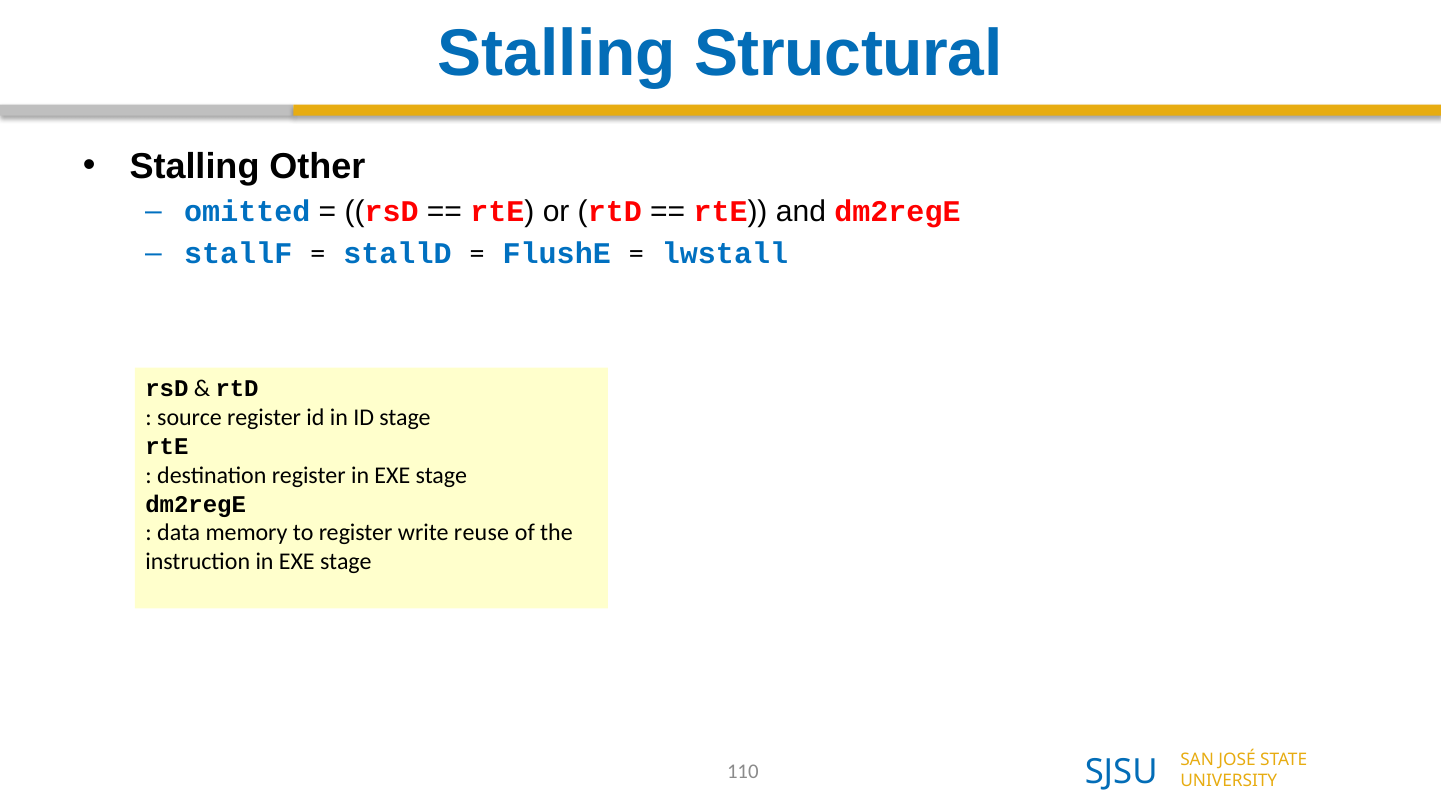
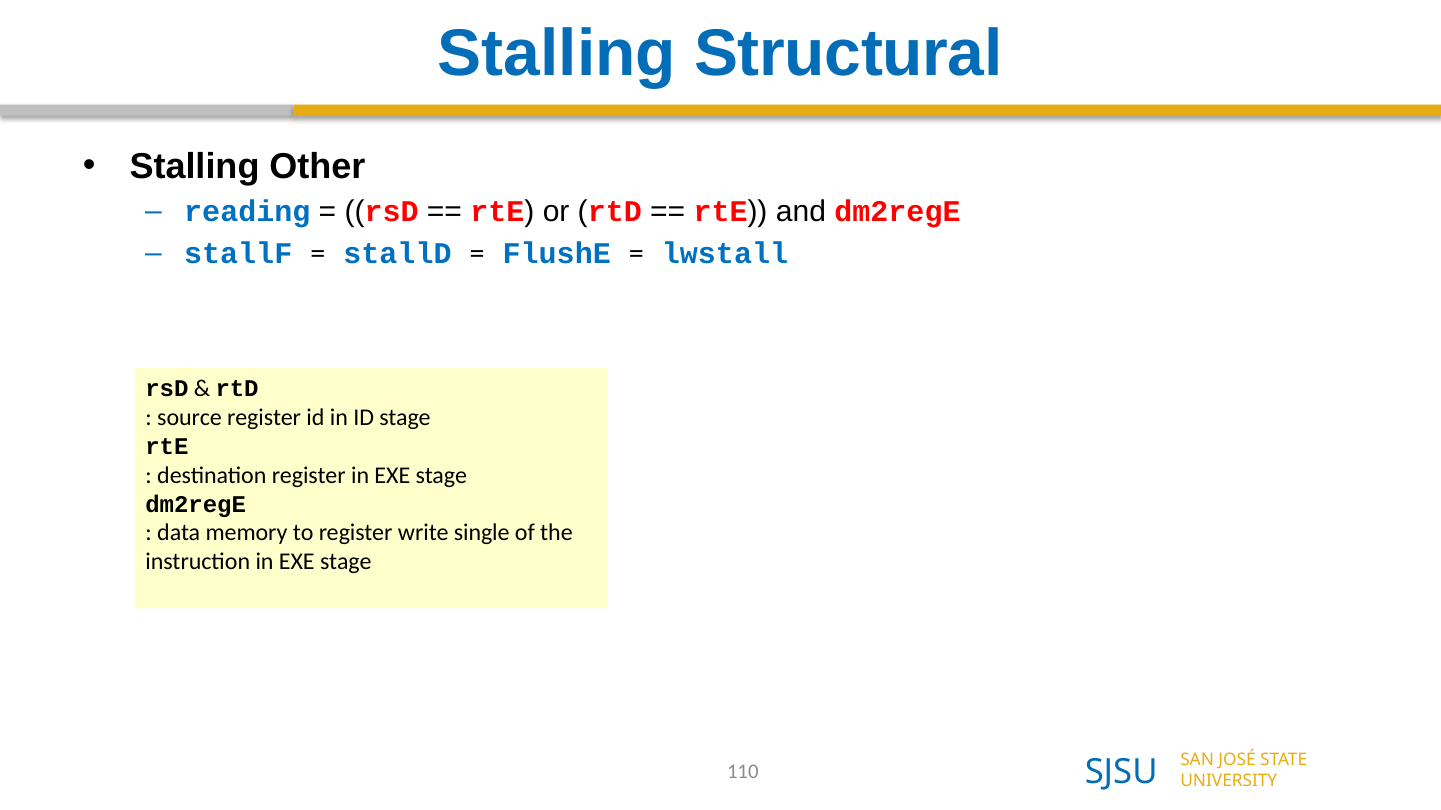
omitted: omitted -> reading
reuse: reuse -> single
